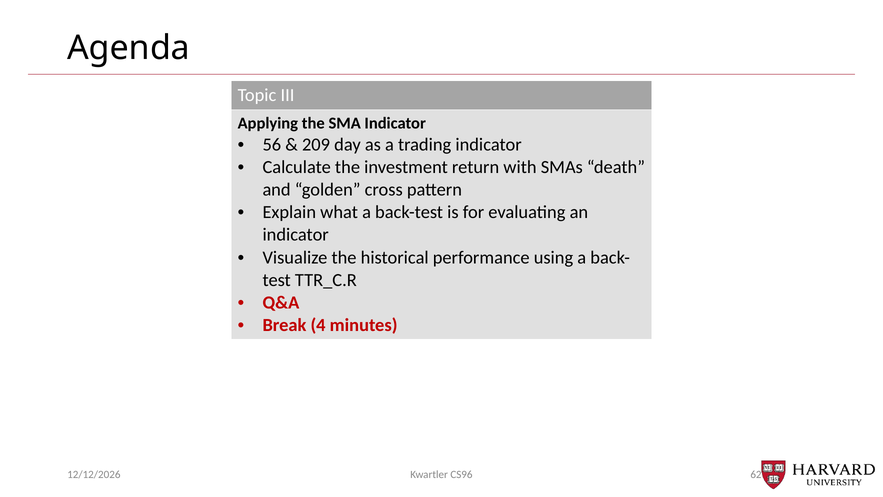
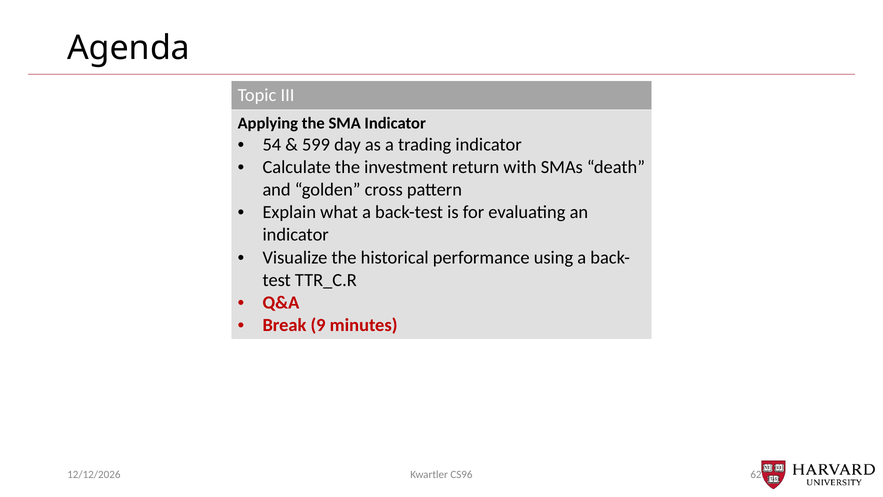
56: 56 -> 54
209: 209 -> 599
4: 4 -> 9
